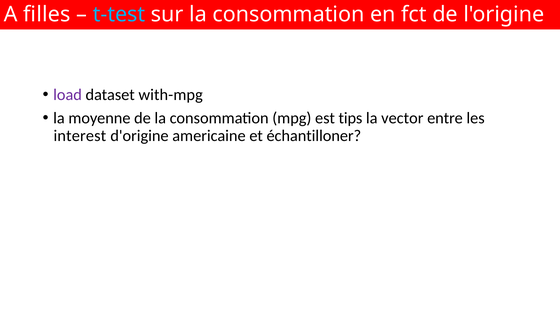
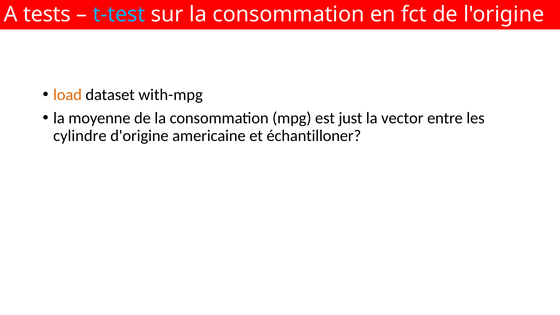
filles: filles -> tests
load colour: purple -> orange
tips: tips -> just
interest: interest -> cylindre
